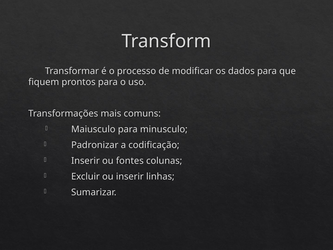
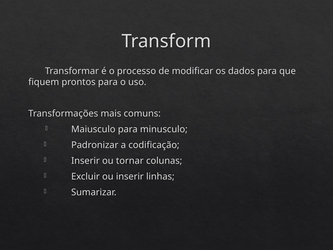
fontes: fontes -> tornar
